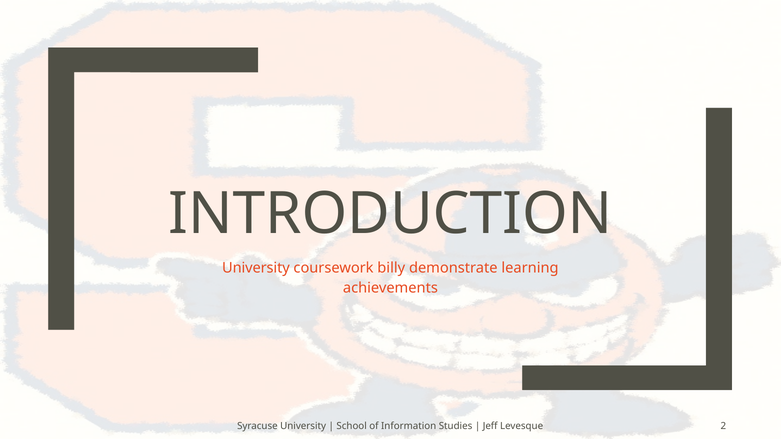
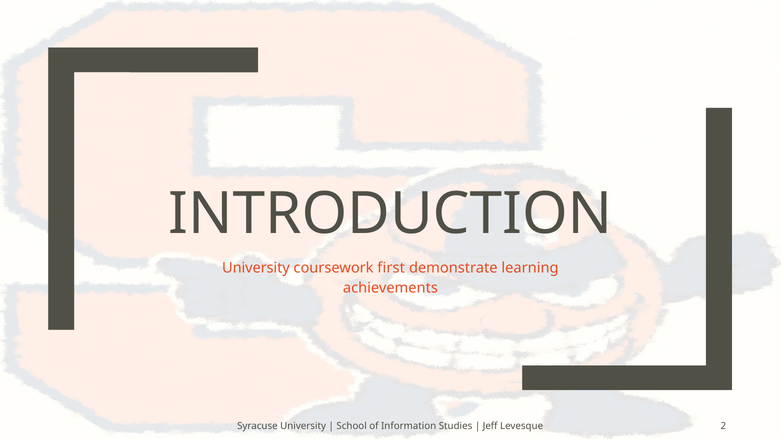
billy: billy -> first
